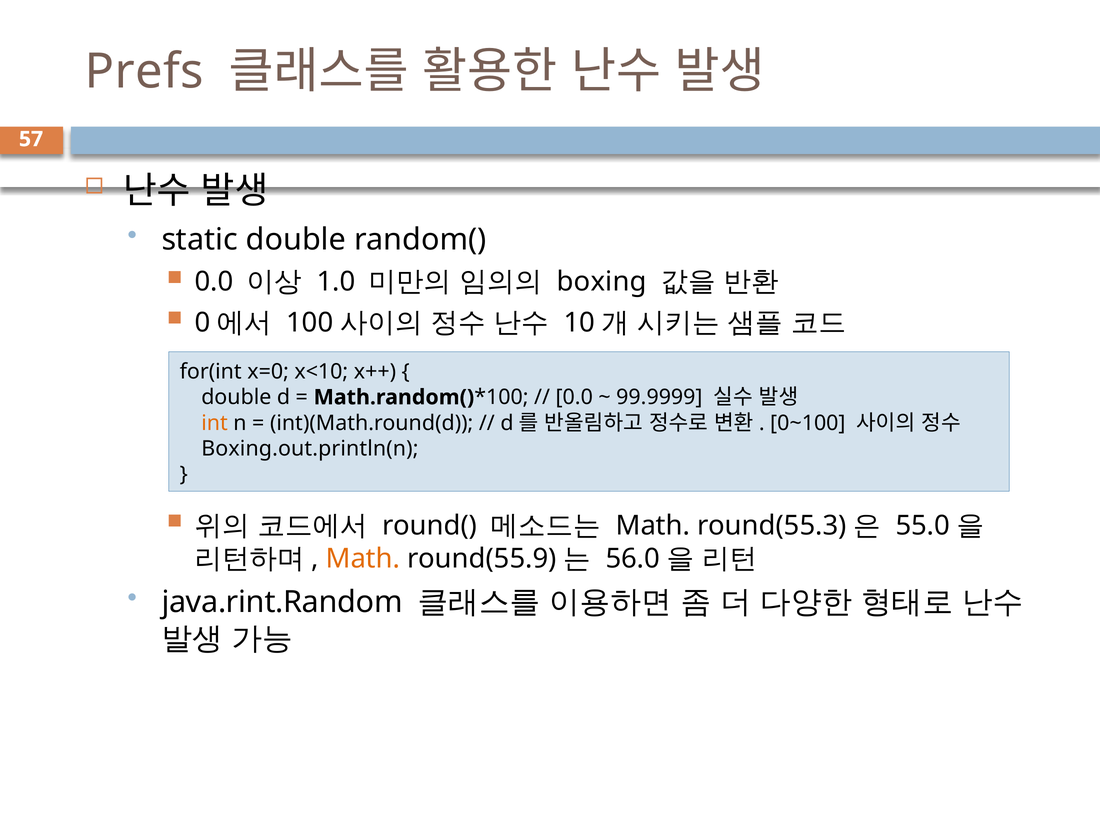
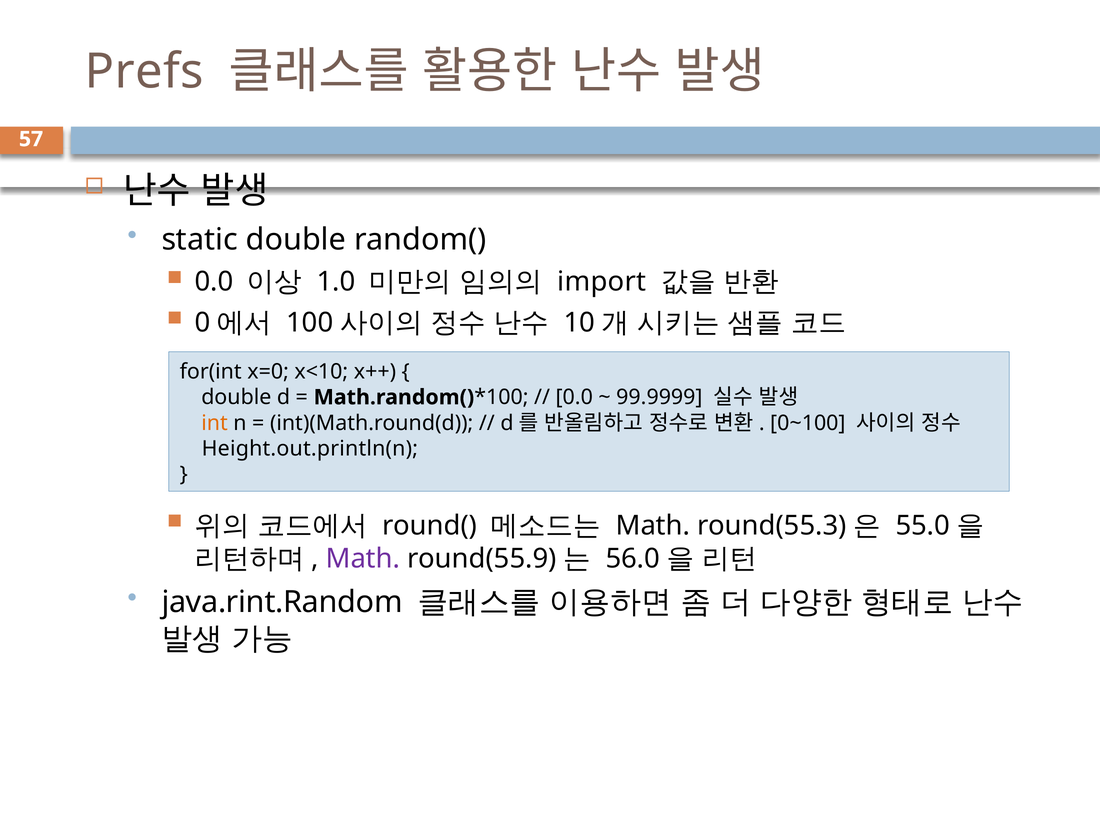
boxing: boxing -> import
Boxing.out.println(n: Boxing.out.println(n -> Height.out.println(n
Math at (363, 559) colour: orange -> purple
